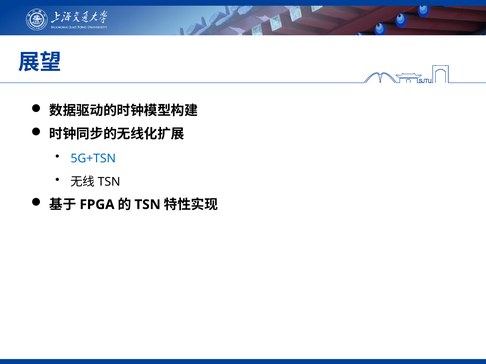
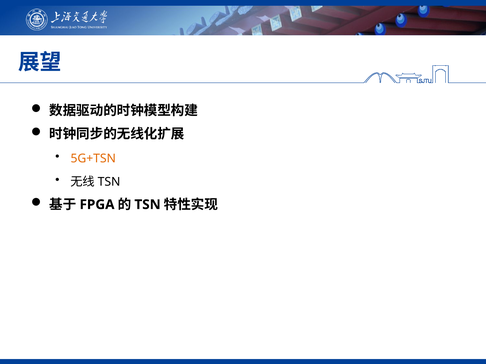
5G+TSN colour: blue -> orange
